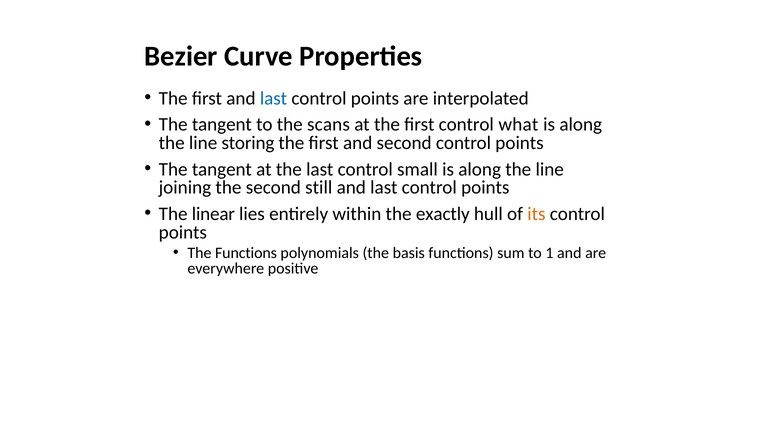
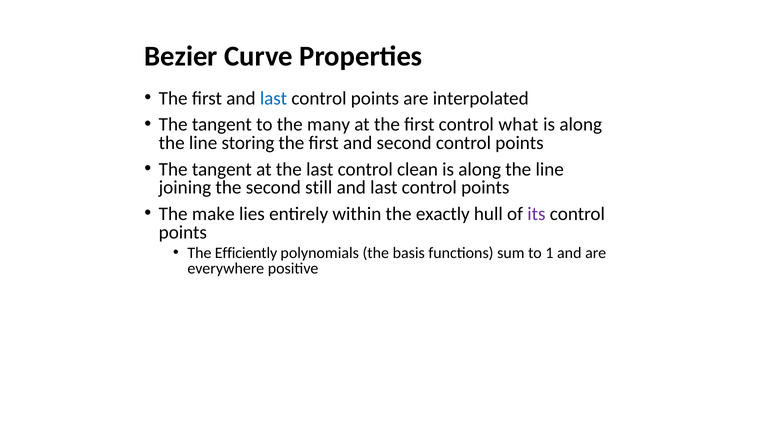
scans: scans -> many
small: small -> clean
linear: linear -> make
its colour: orange -> purple
The Functions: Functions -> Efficiently
